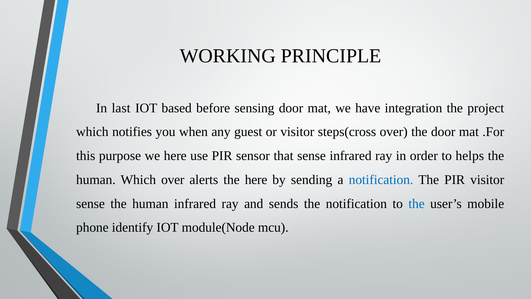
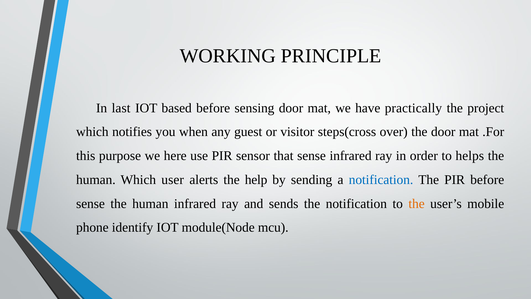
integration: integration -> practically
Which over: over -> user
the here: here -> help
PIR visitor: visitor -> before
the at (417, 203) colour: blue -> orange
